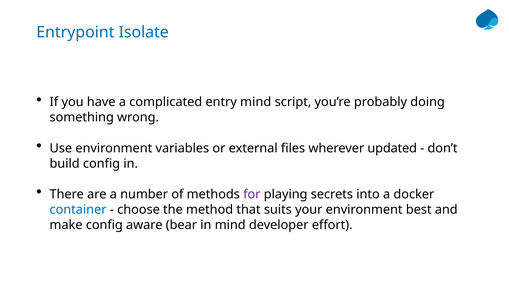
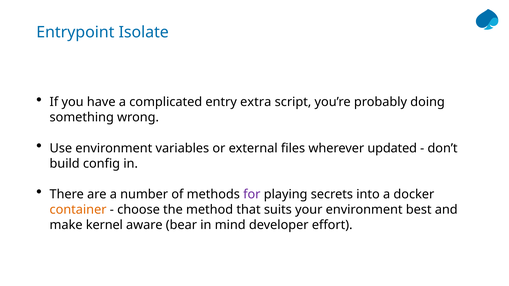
entry mind: mind -> extra
container colour: blue -> orange
make config: config -> kernel
